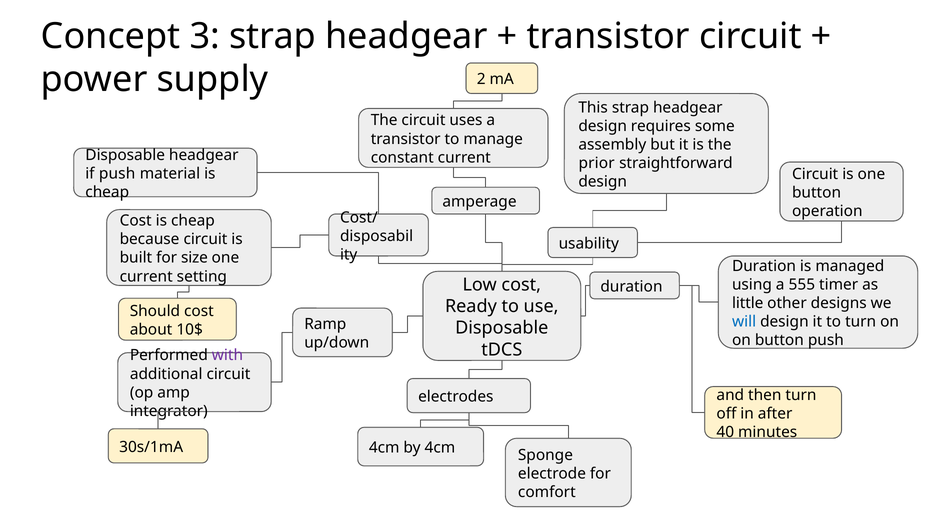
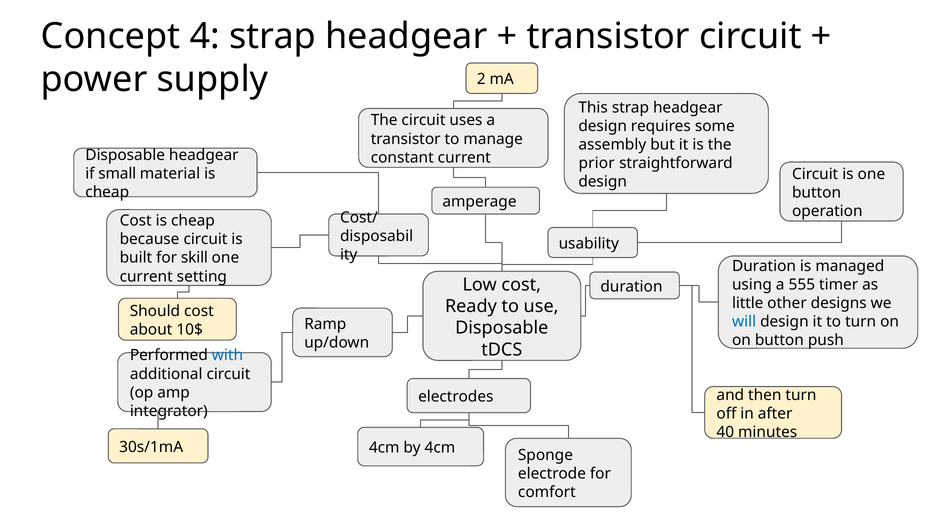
3: 3 -> 4
if push: push -> small
size: size -> skill
with colour: purple -> blue
